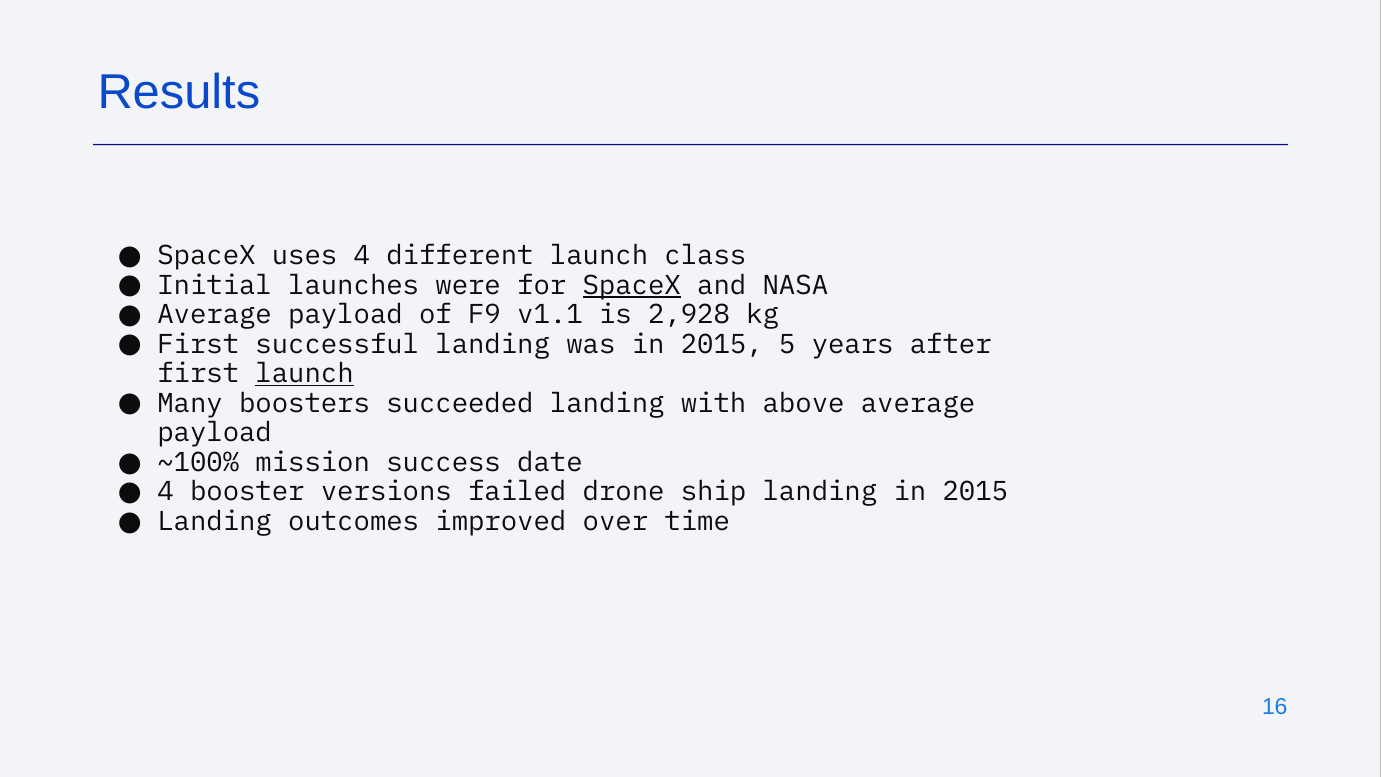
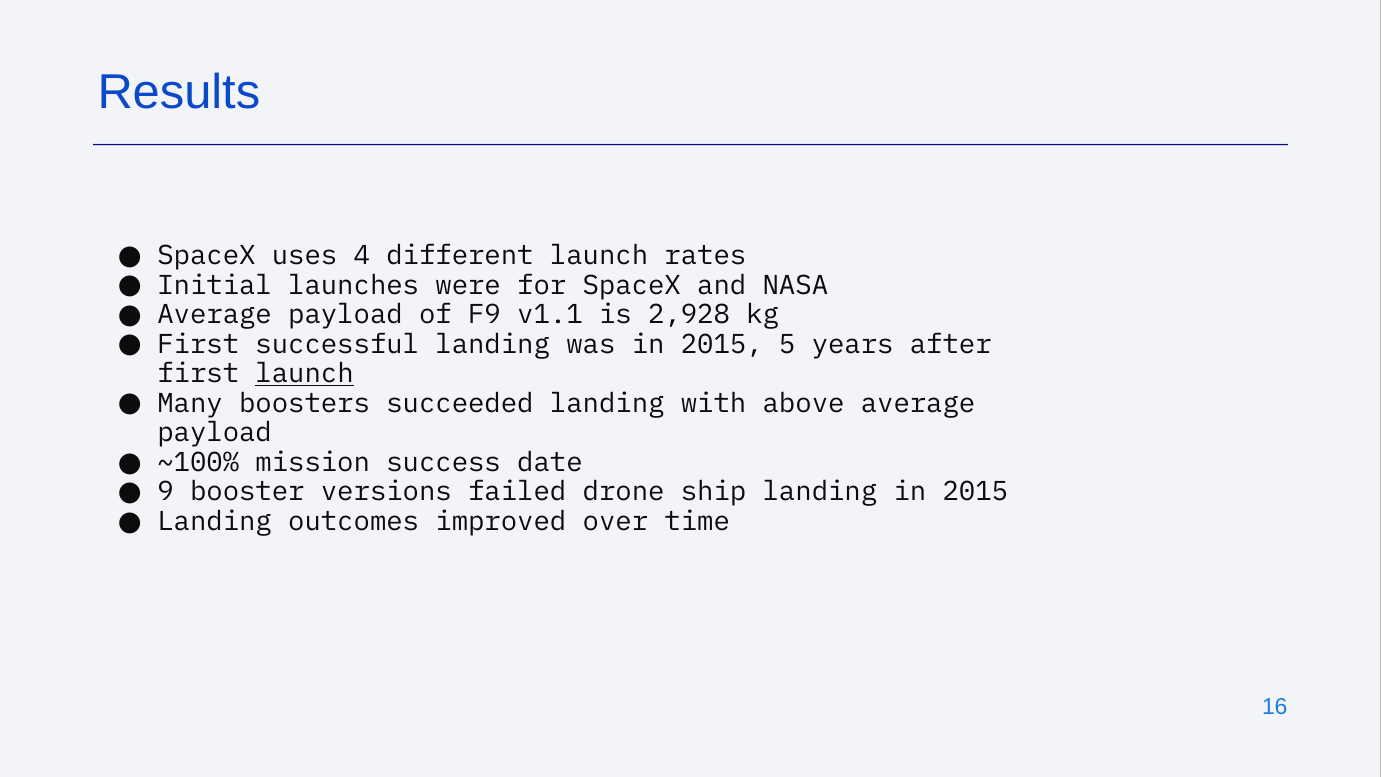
class: class -> rates
SpaceX at (632, 285) underline: present -> none
4 at (166, 492): 4 -> 9
